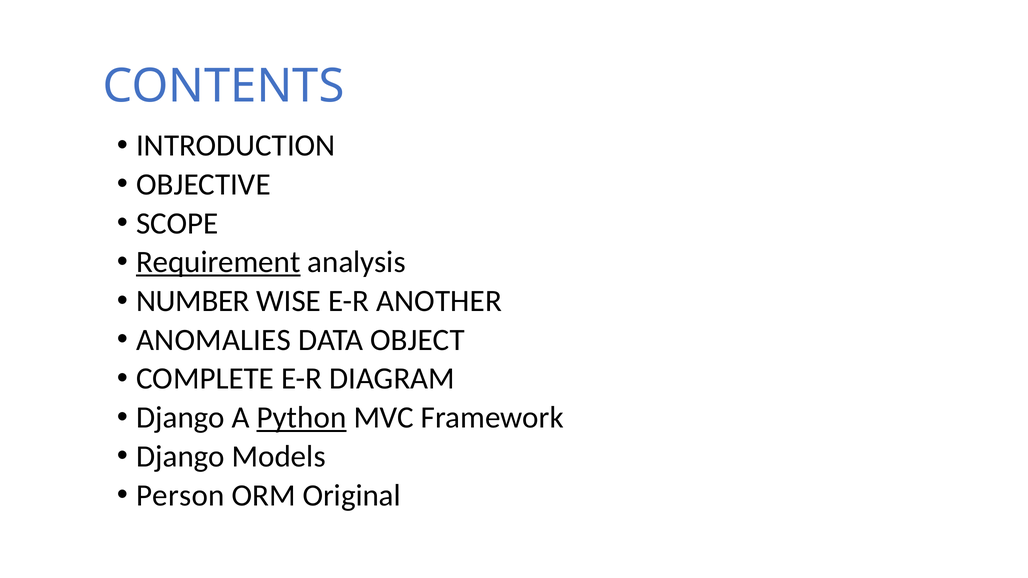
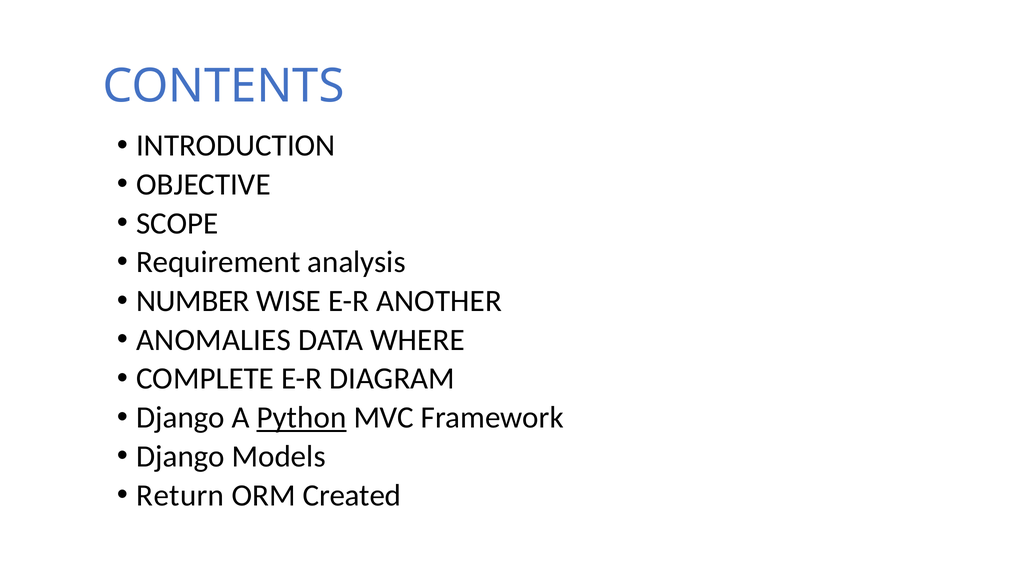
Requirement underline: present -> none
OBJECT: OBJECT -> WHERE
Person: Person -> Return
Original: Original -> Created
